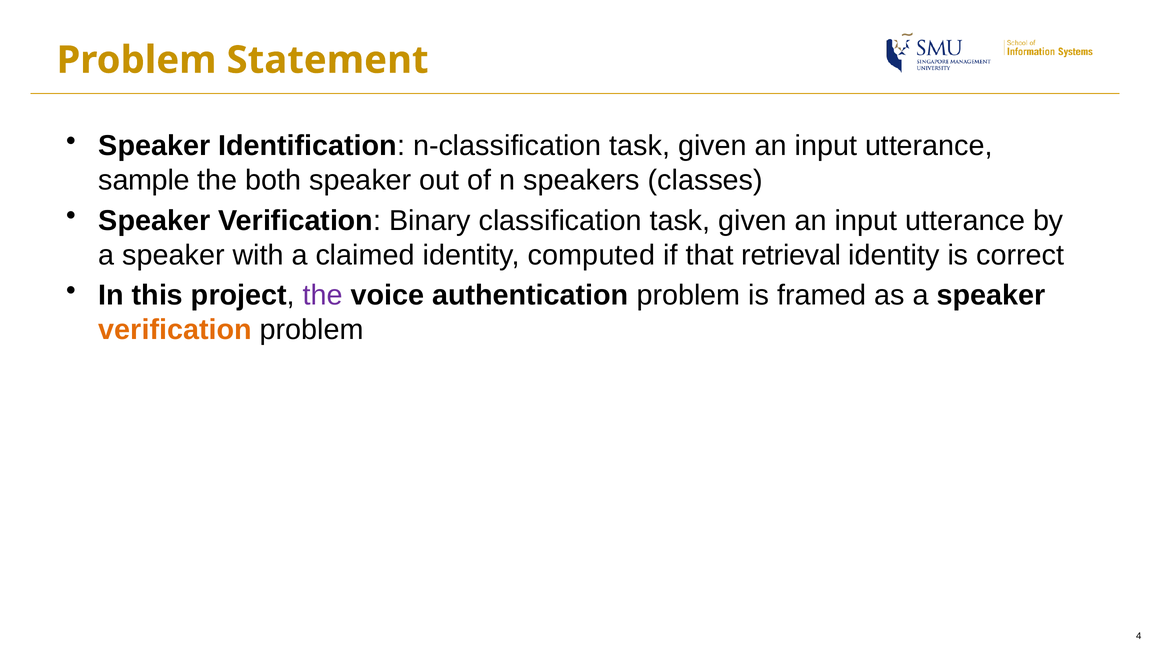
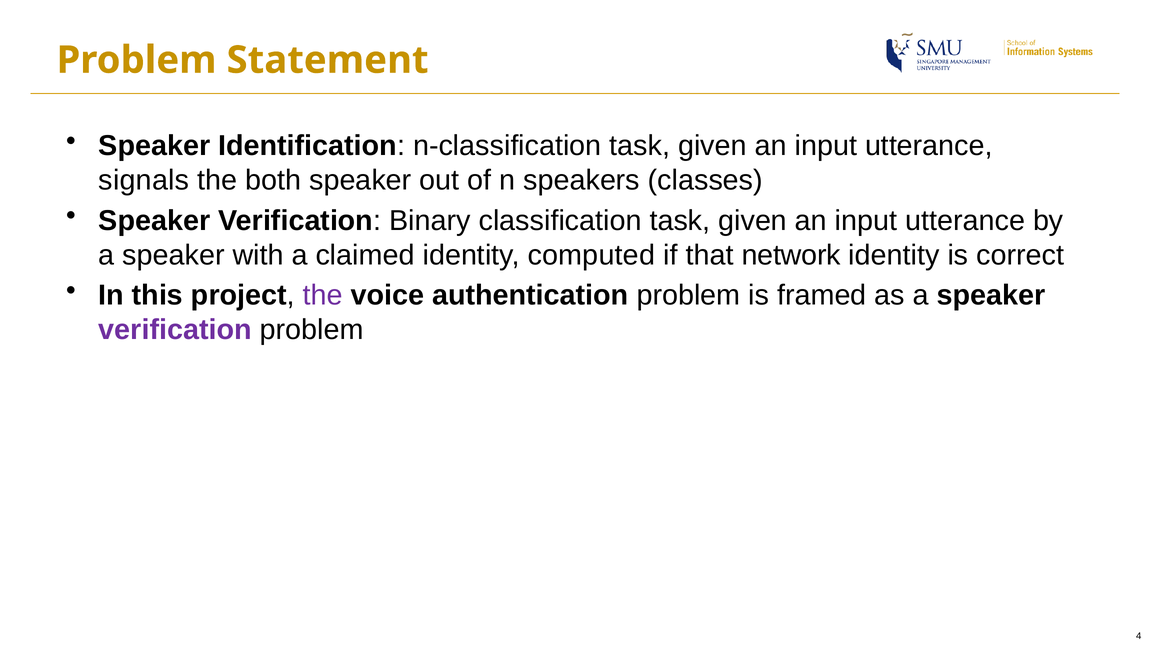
sample: sample -> signals
retrieval: retrieval -> network
verification at (175, 330) colour: orange -> purple
